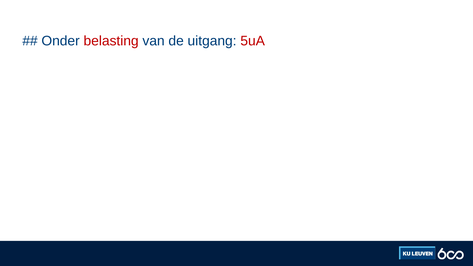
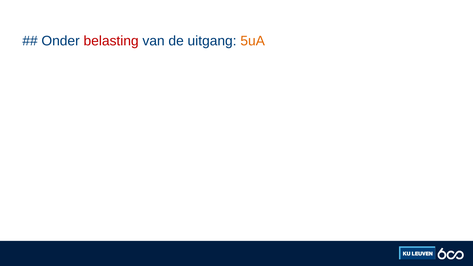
5uA colour: red -> orange
